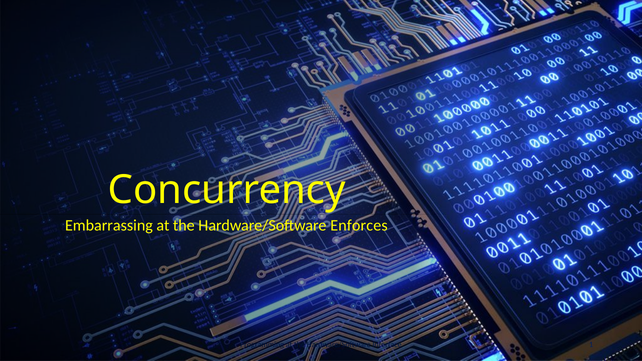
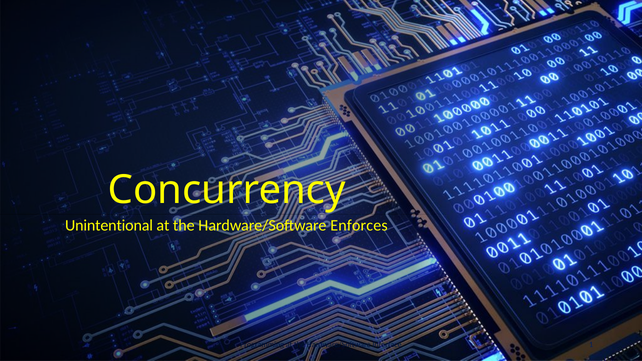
Embarrassing: Embarrassing -> Unintentional
